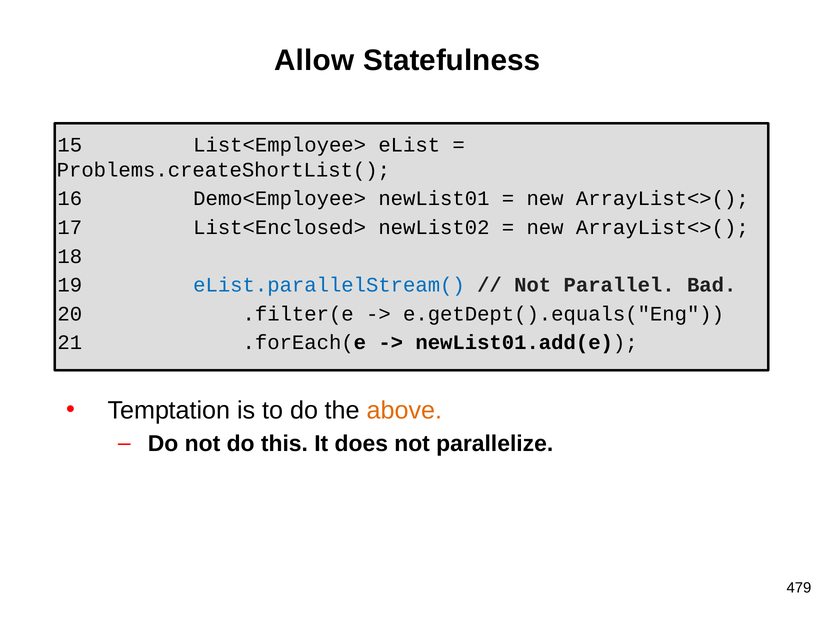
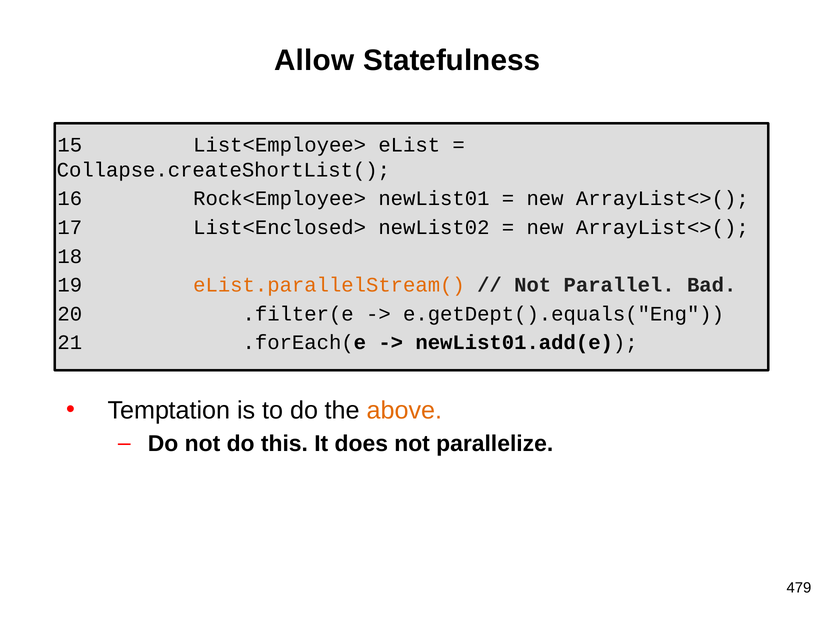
Problems.createShortList(: Problems.createShortList( -> Collapse.createShortList(
Demo<Employee>: Demo<Employee> -> Rock<Employee>
eList.parallelStream( colour: blue -> orange
